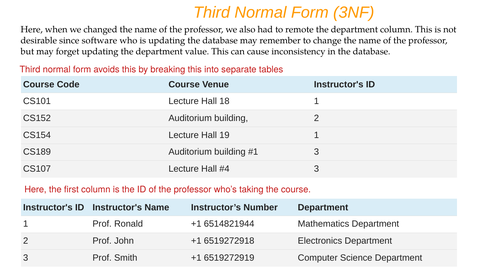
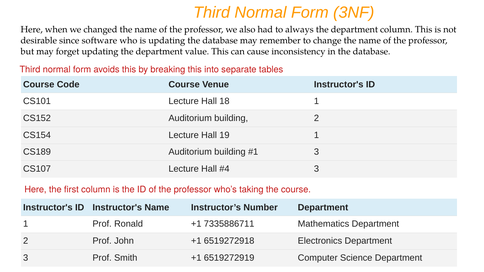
remote: remote -> always
6514821944: 6514821944 -> 7335886711
